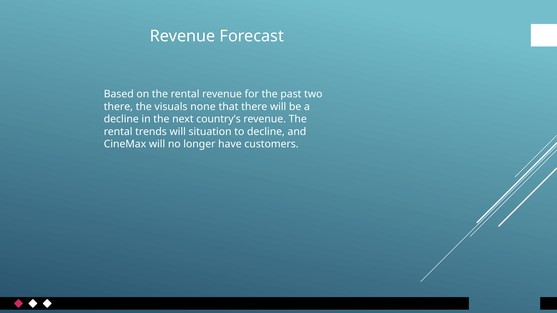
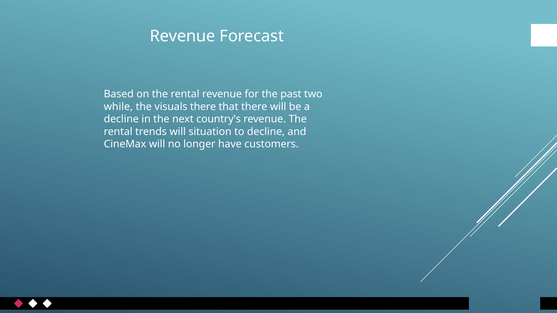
there at (118, 107): there -> while
visuals none: none -> there
